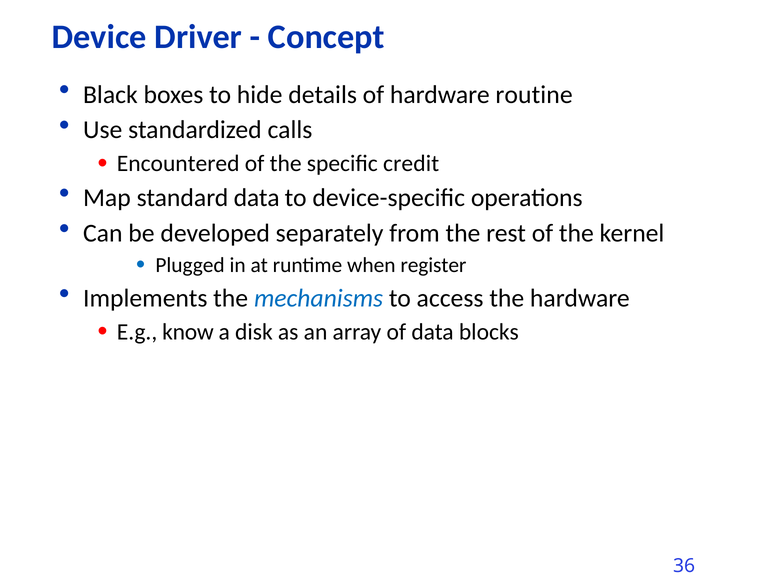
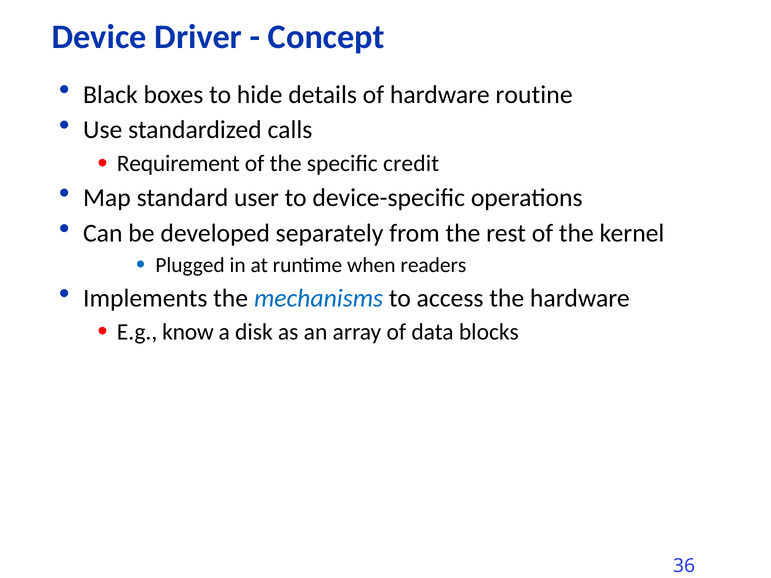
Encountered: Encountered -> Requirement
standard data: data -> user
register: register -> readers
